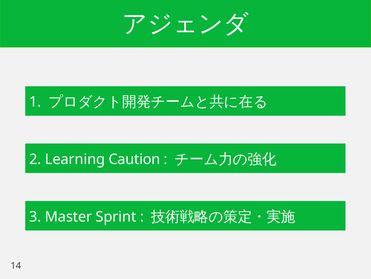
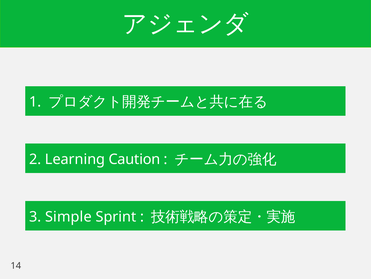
Master: Master -> Simple
